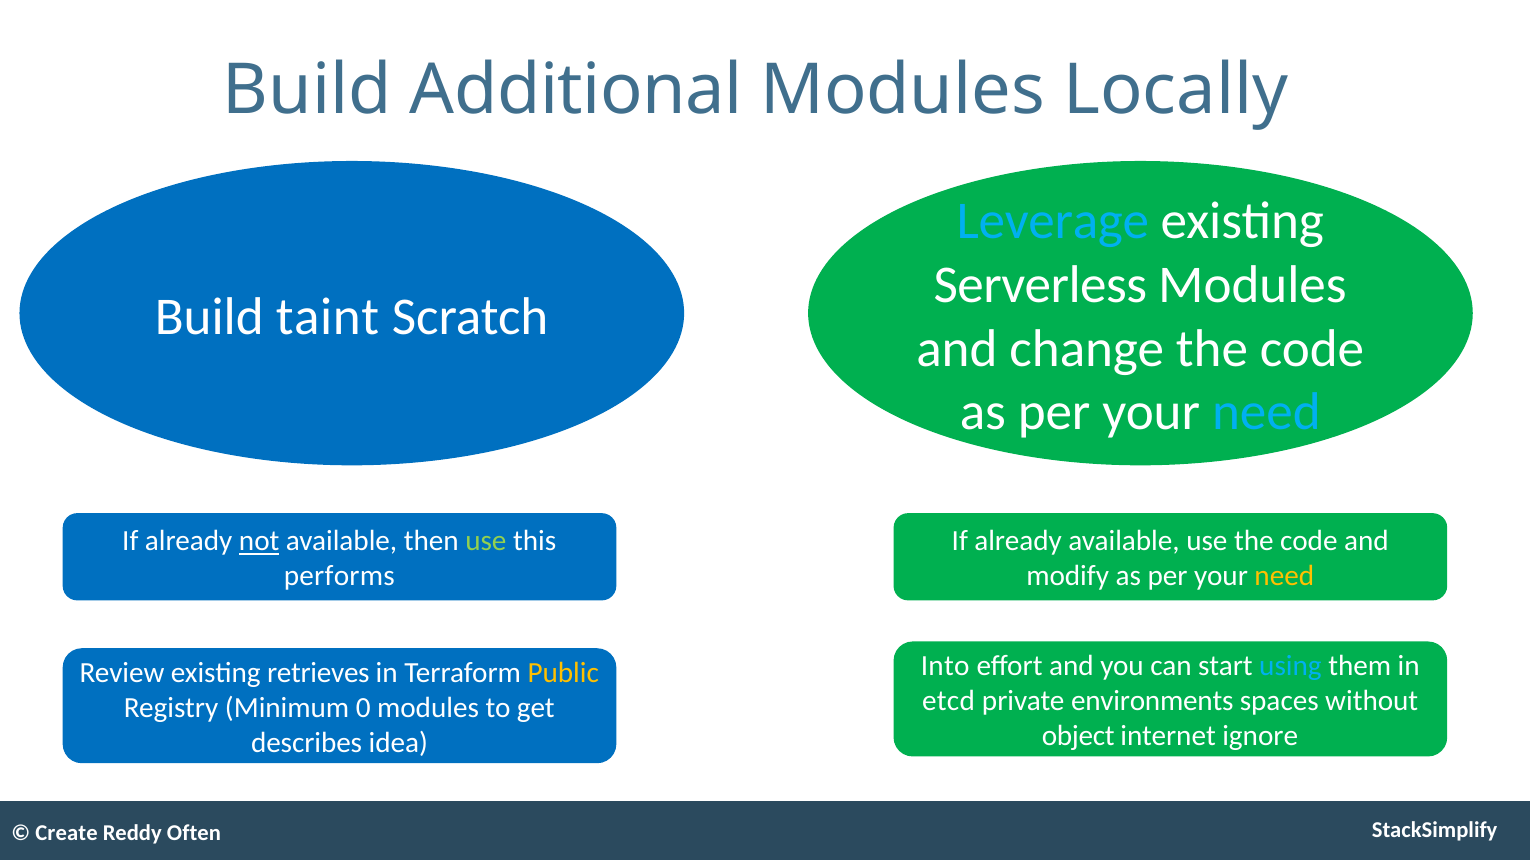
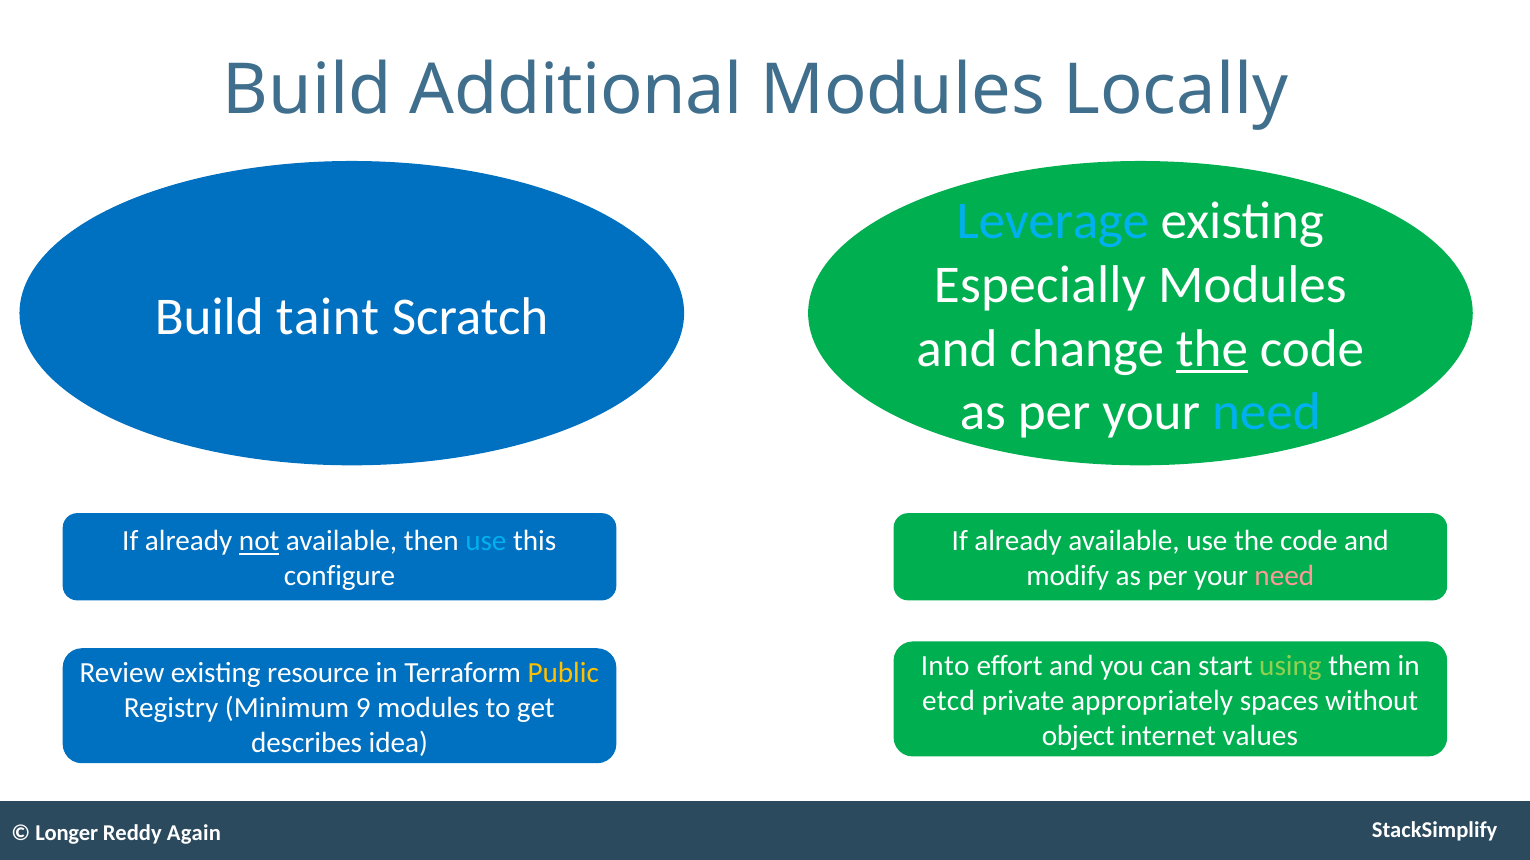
Serverless: Serverless -> Especially
the at (1212, 349) underline: none -> present
use at (486, 542) colour: light green -> light blue
performs: performs -> configure
need at (1284, 577) colour: yellow -> pink
using colour: light blue -> light green
retrieves: retrieves -> resource
environments: environments -> appropriately
0: 0 -> 9
ignore: ignore -> values
Create: Create -> Longer
Often: Often -> Again
